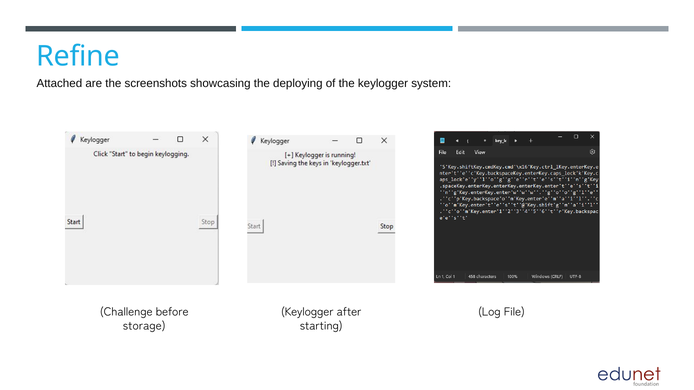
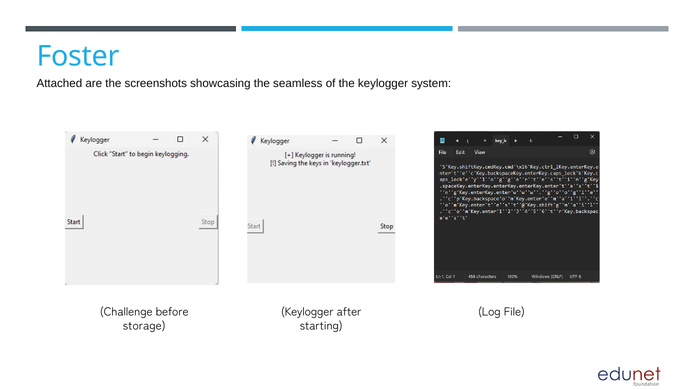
Refine: Refine -> Foster
deploying: deploying -> seamless
